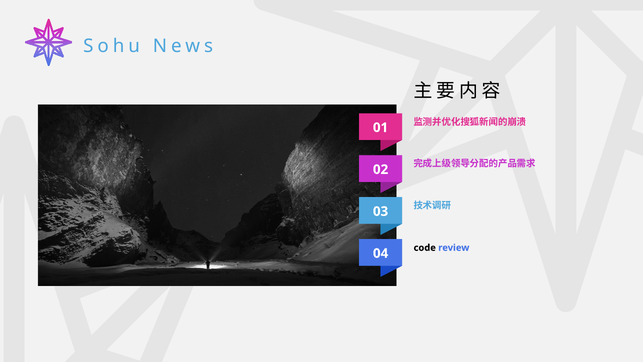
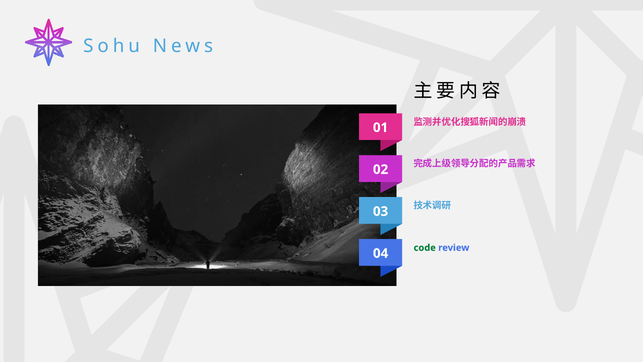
code colour: black -> green
